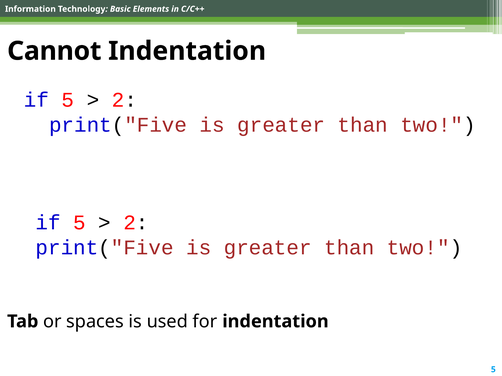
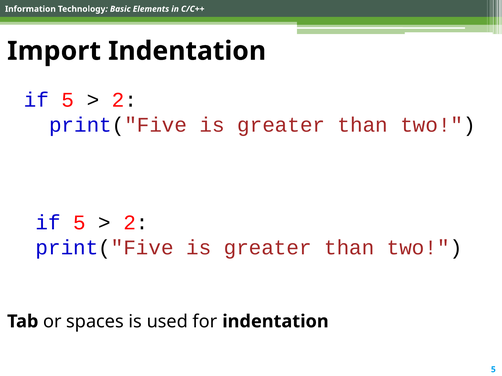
Cannot: Cannot -> Import
